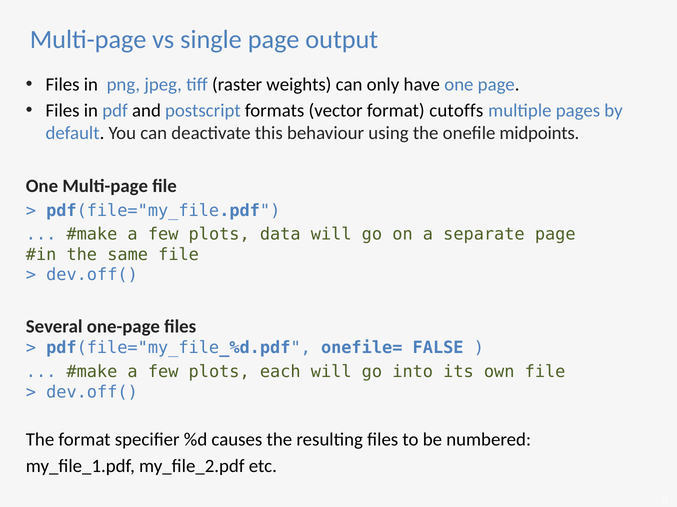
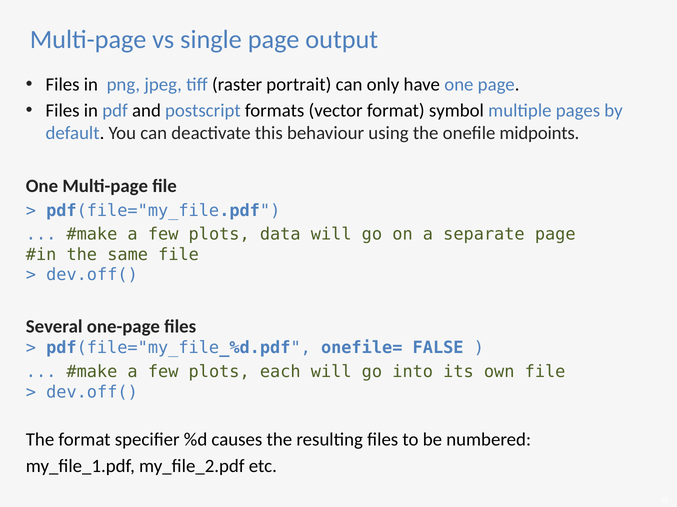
weights: weights -> portrait
cutoffs: cutoffs -> symbol
